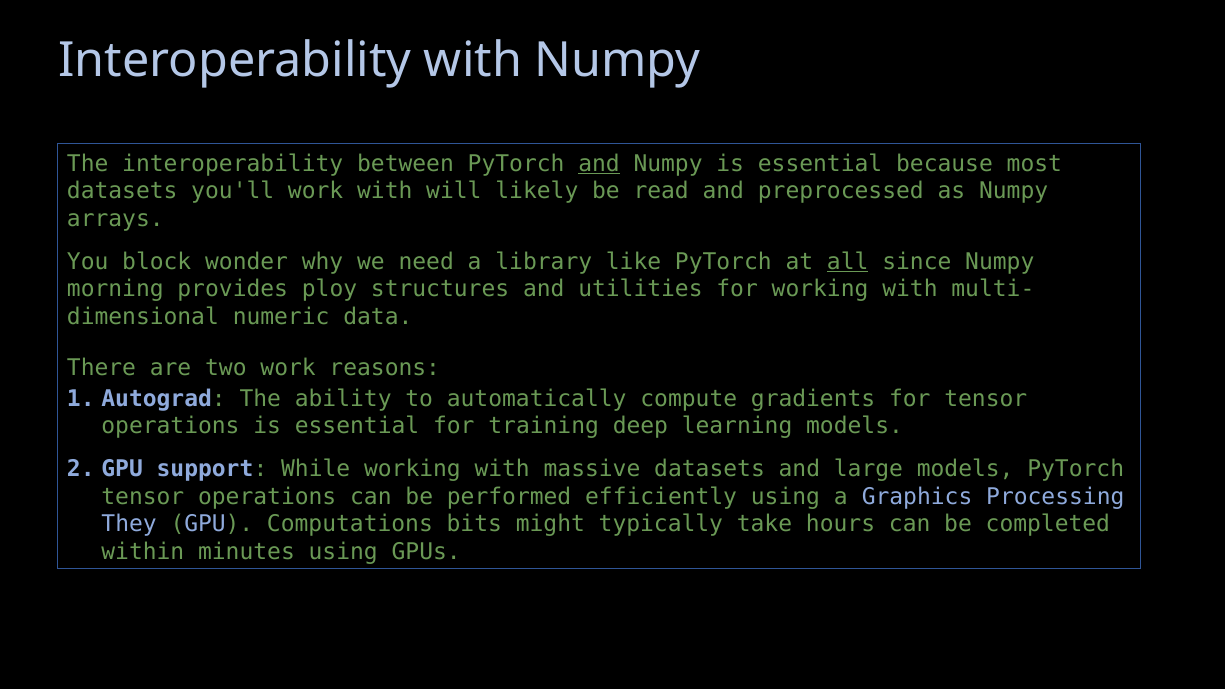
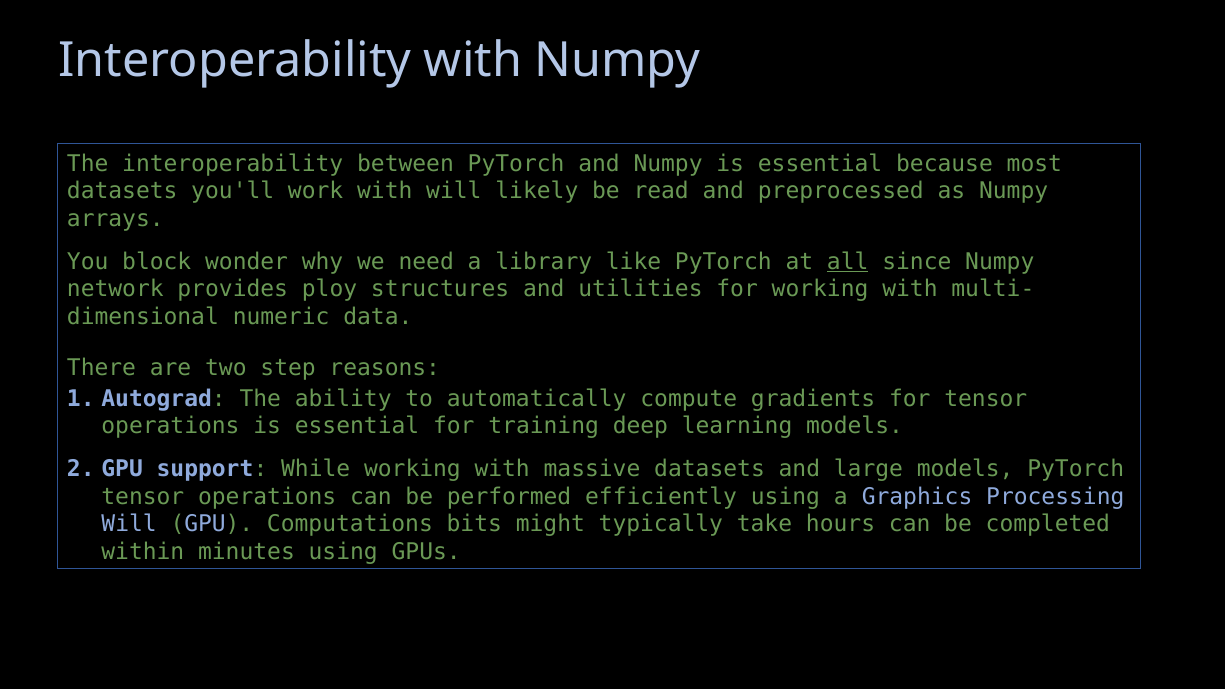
and at (599, 164) underline: present -> none
morning: morning -> network
two work: work -> step
They at (129, 524): They -> Will
